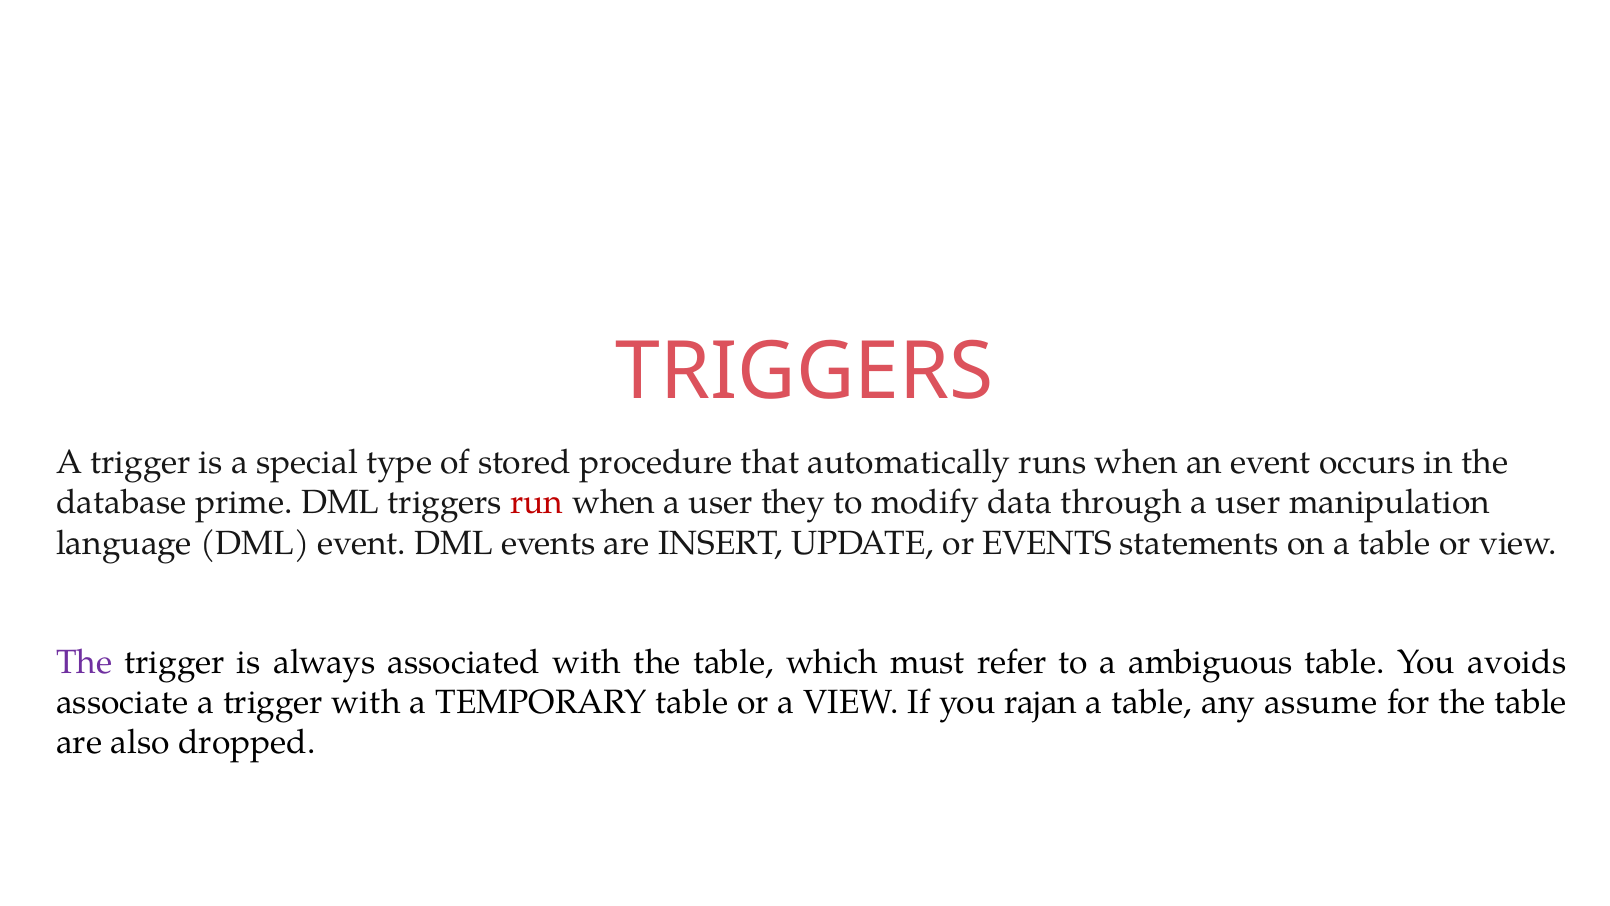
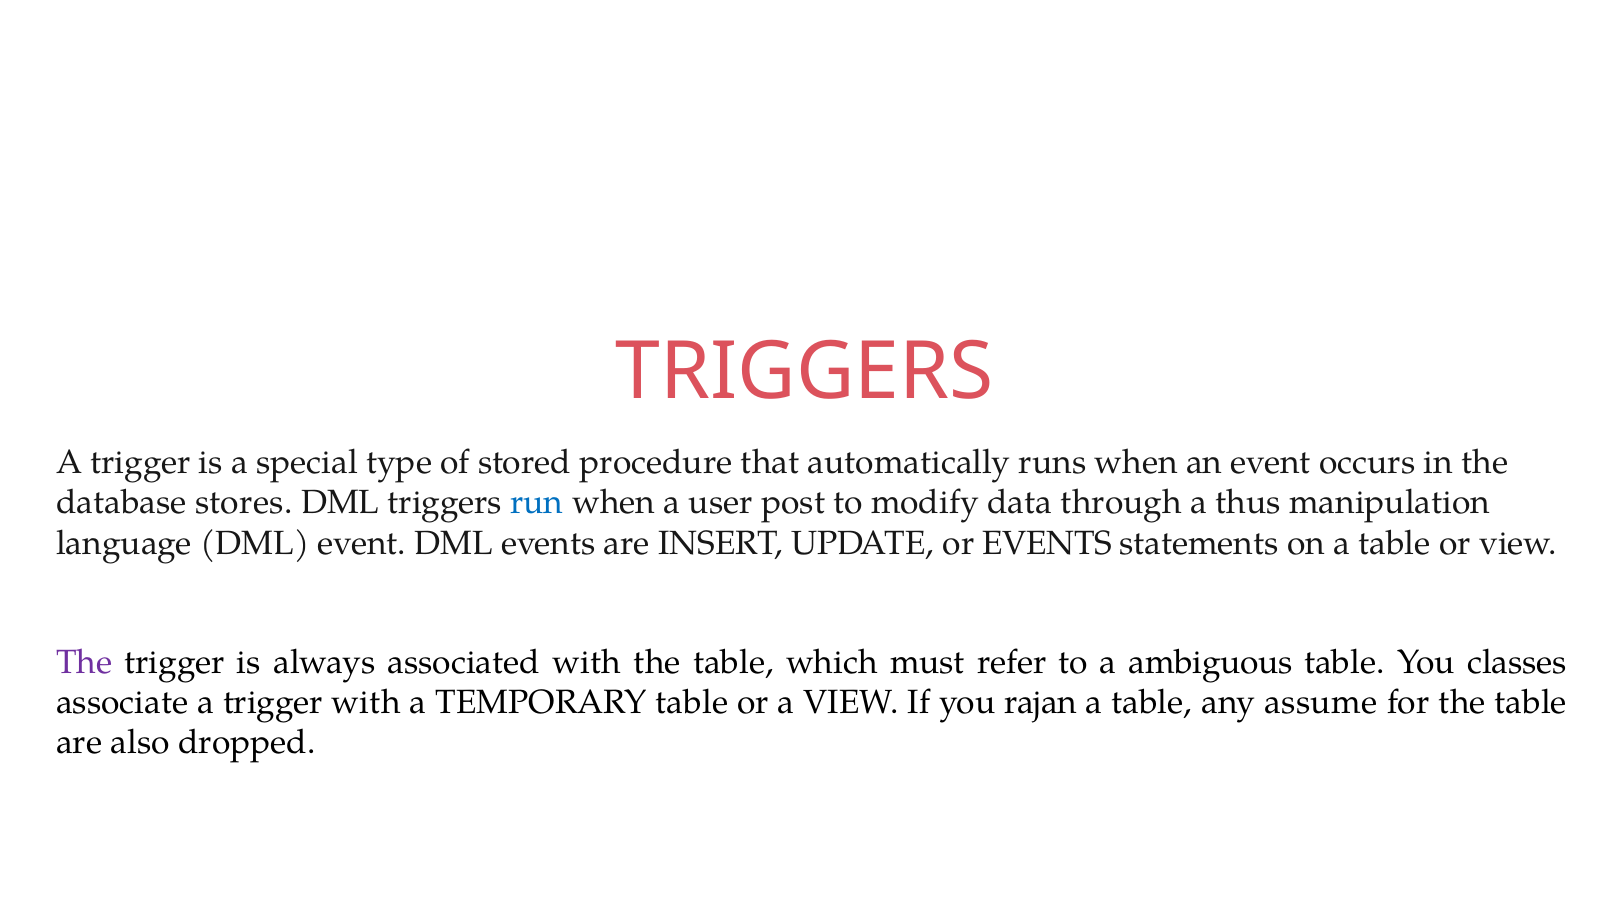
prime: prime -> stores
run colour: red -> blue
they: they -> post
through a user: user -> thus
avoids: avoids -> classes
